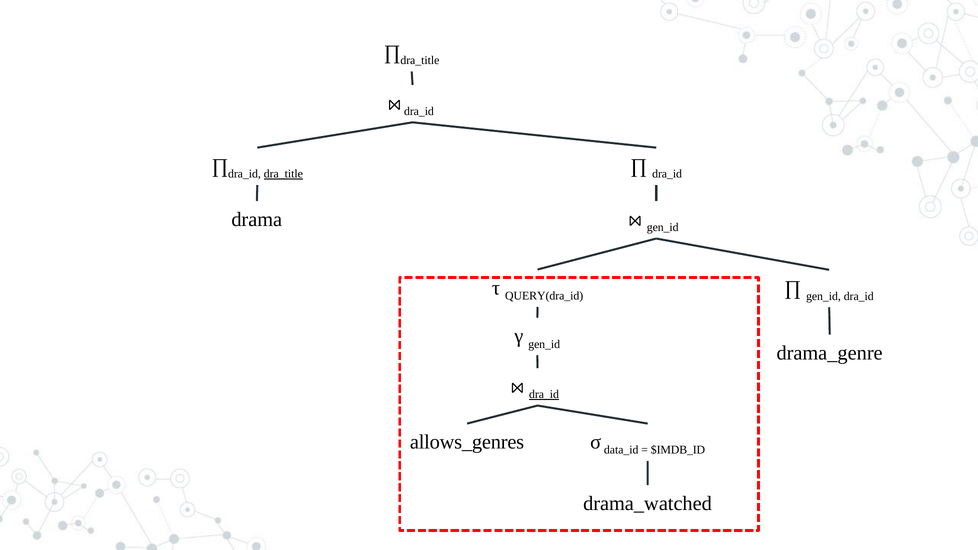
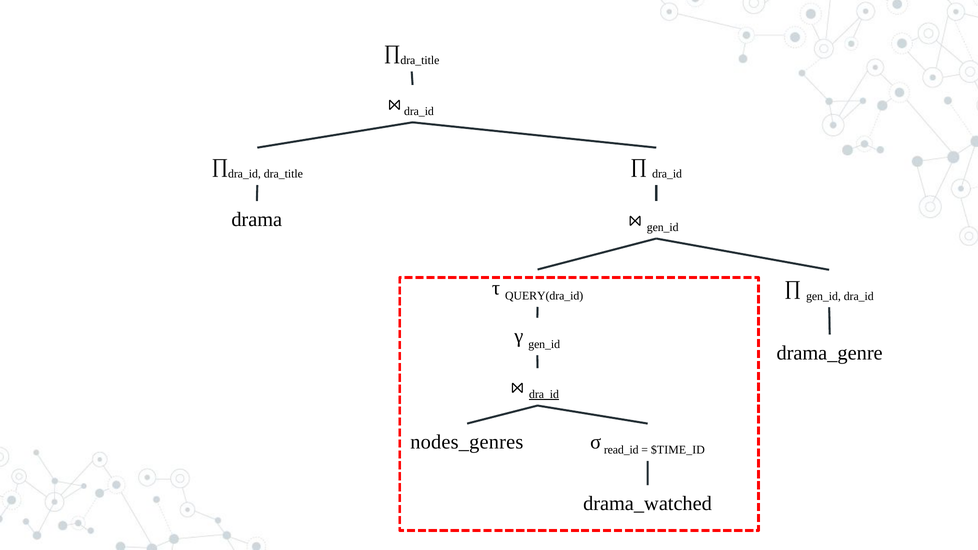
dra_title at (283, 174) underline: present -> none
allows_genres: allows_genres -> nodes_genres
data_id: data_id -> read_id
$IMDB_ID: $IMDB_ID -> $TIME_ID
